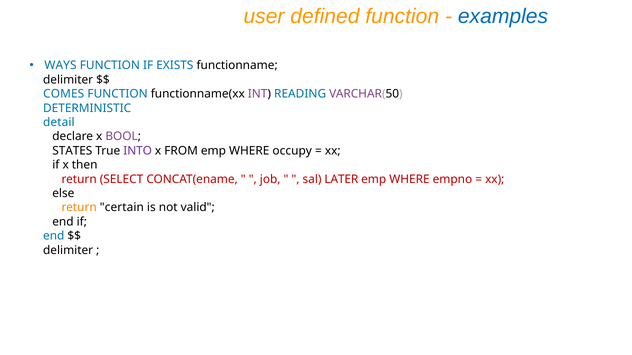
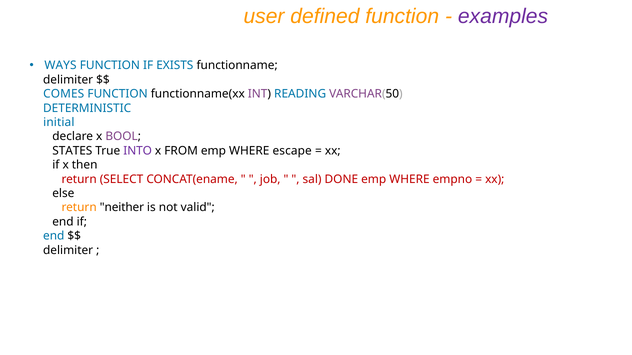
examples colour: blue -> purple
detail: detail -> initial
occupy: occupy -> escape
LATER: LATER -> DONE
certain: certain -> neither
